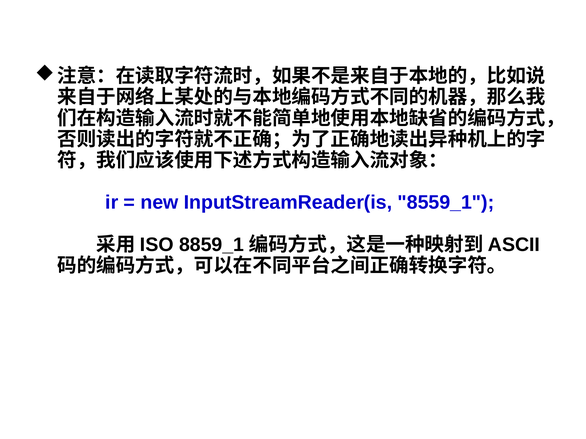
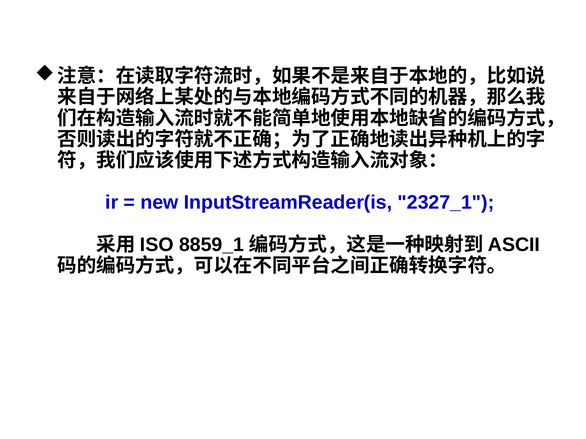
8559_1: 8559_1 -> 2327_1
